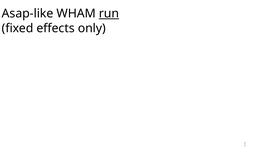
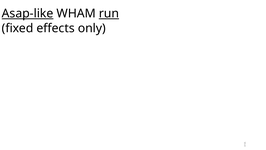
Asap-like underline: none -> present
